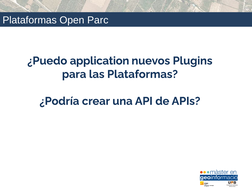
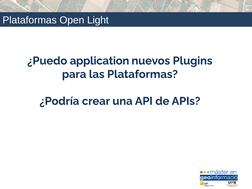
Parc: Parc -> Light
